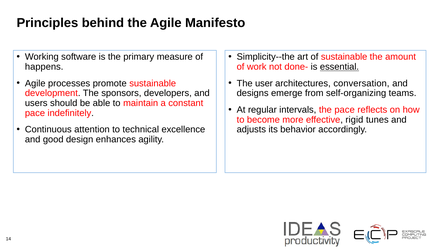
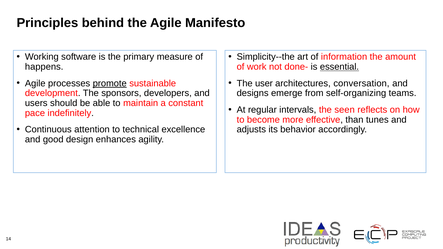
of sustainable: sustainable -> information
promote underline: none -> present
the pace: pace -> seen
rigid: rigid -> than
